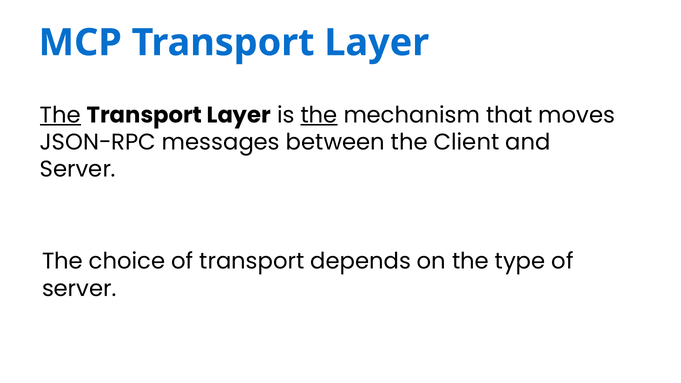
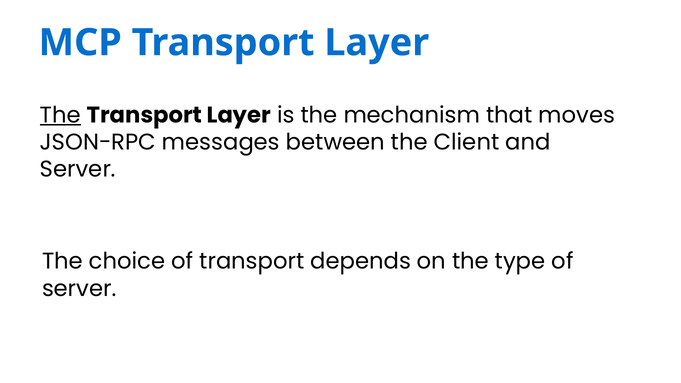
the at (319, 115) underline: present -> none
